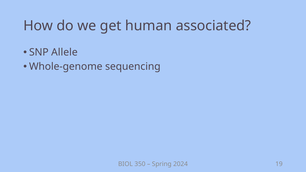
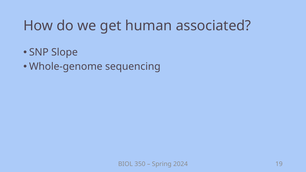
Allele: Allele -> Slope
